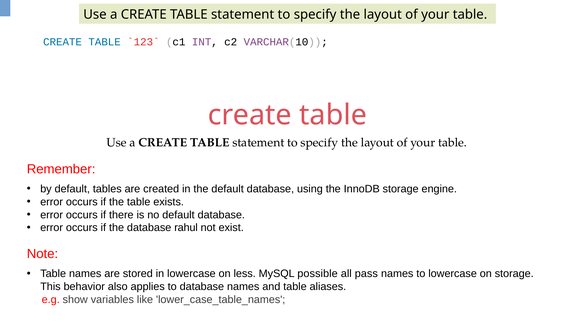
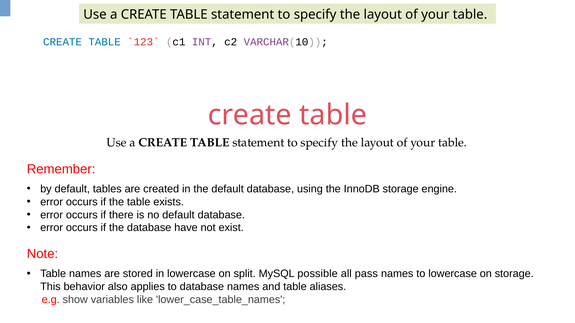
rahul: rahul -> have
less: less -> split
